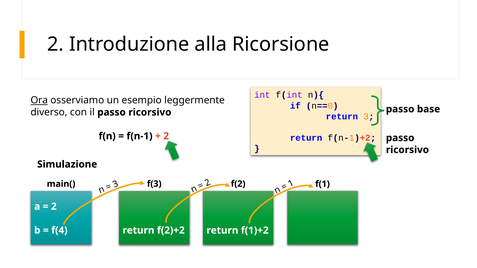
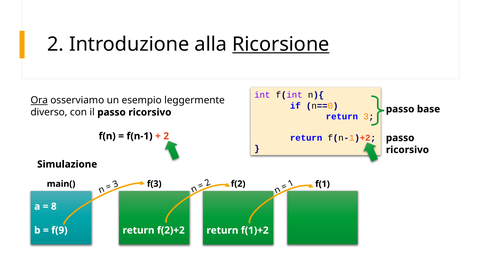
Ricorsione underline: none -> present
2 at (54, 207): 2 -> 8
f(4: f(4 -> f(9
